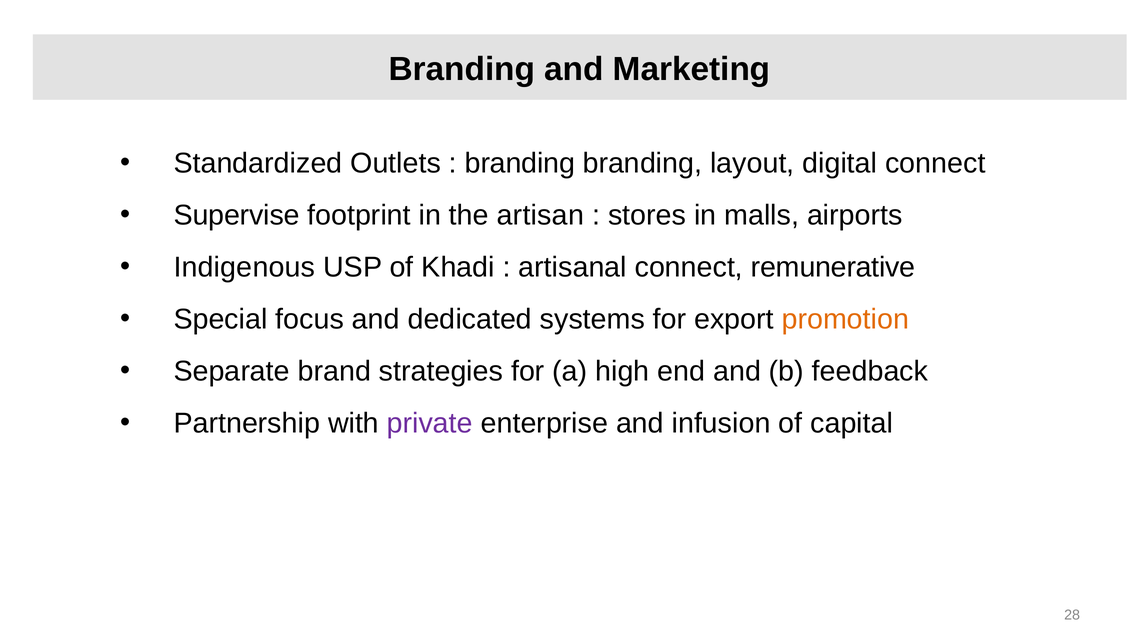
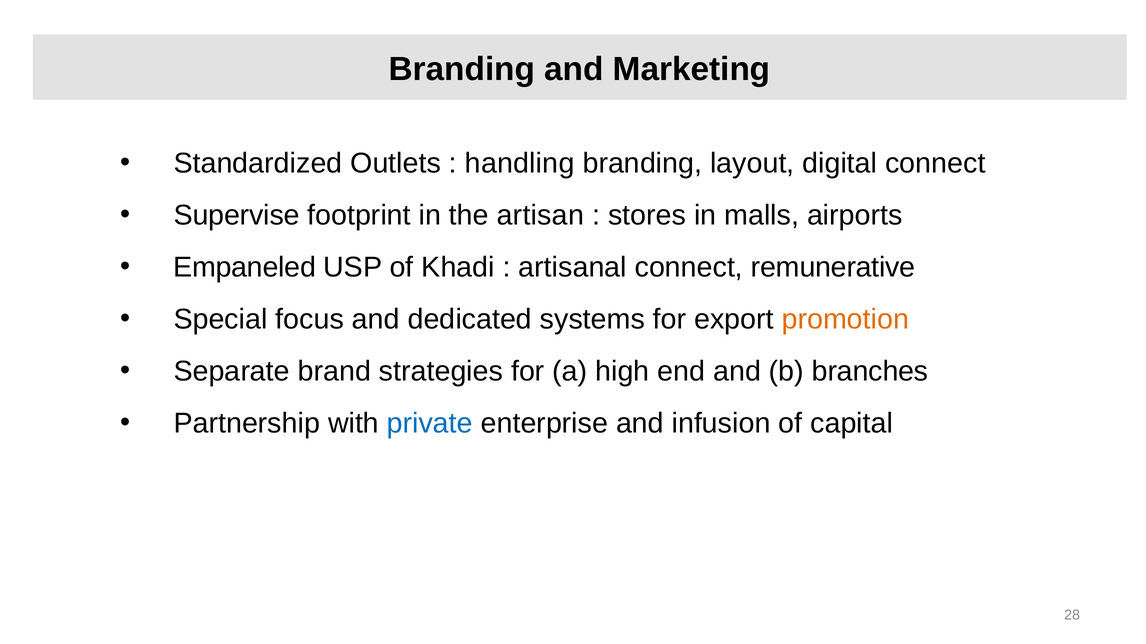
branding at (520, 164): branding -> handling
Indigenous: Indigenous -> Empaneled
feedback: feedback -> branches
private colour: purple -> blue
